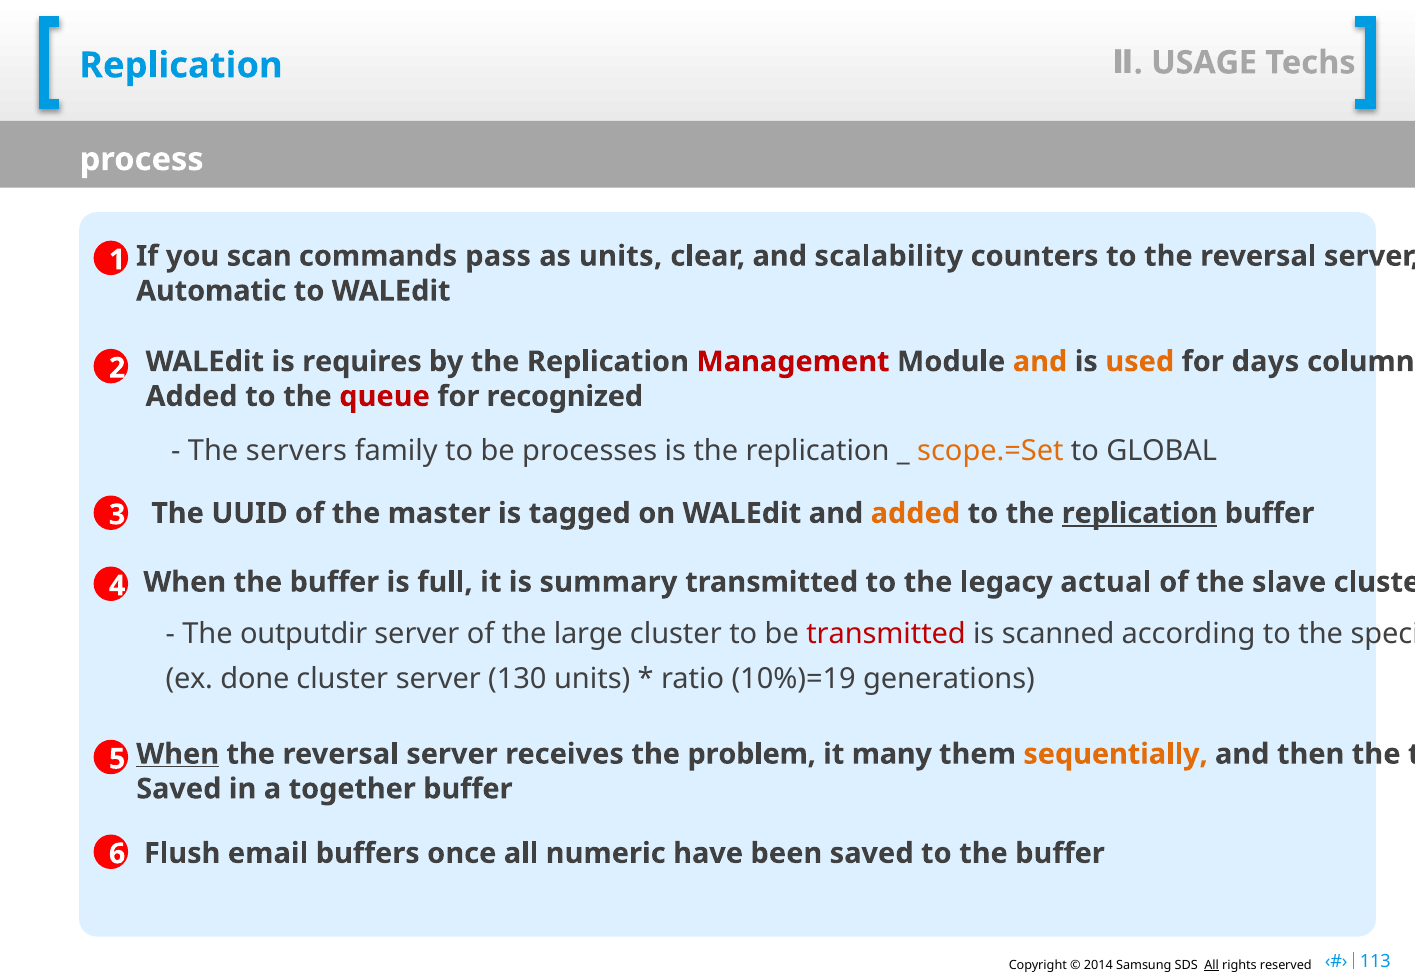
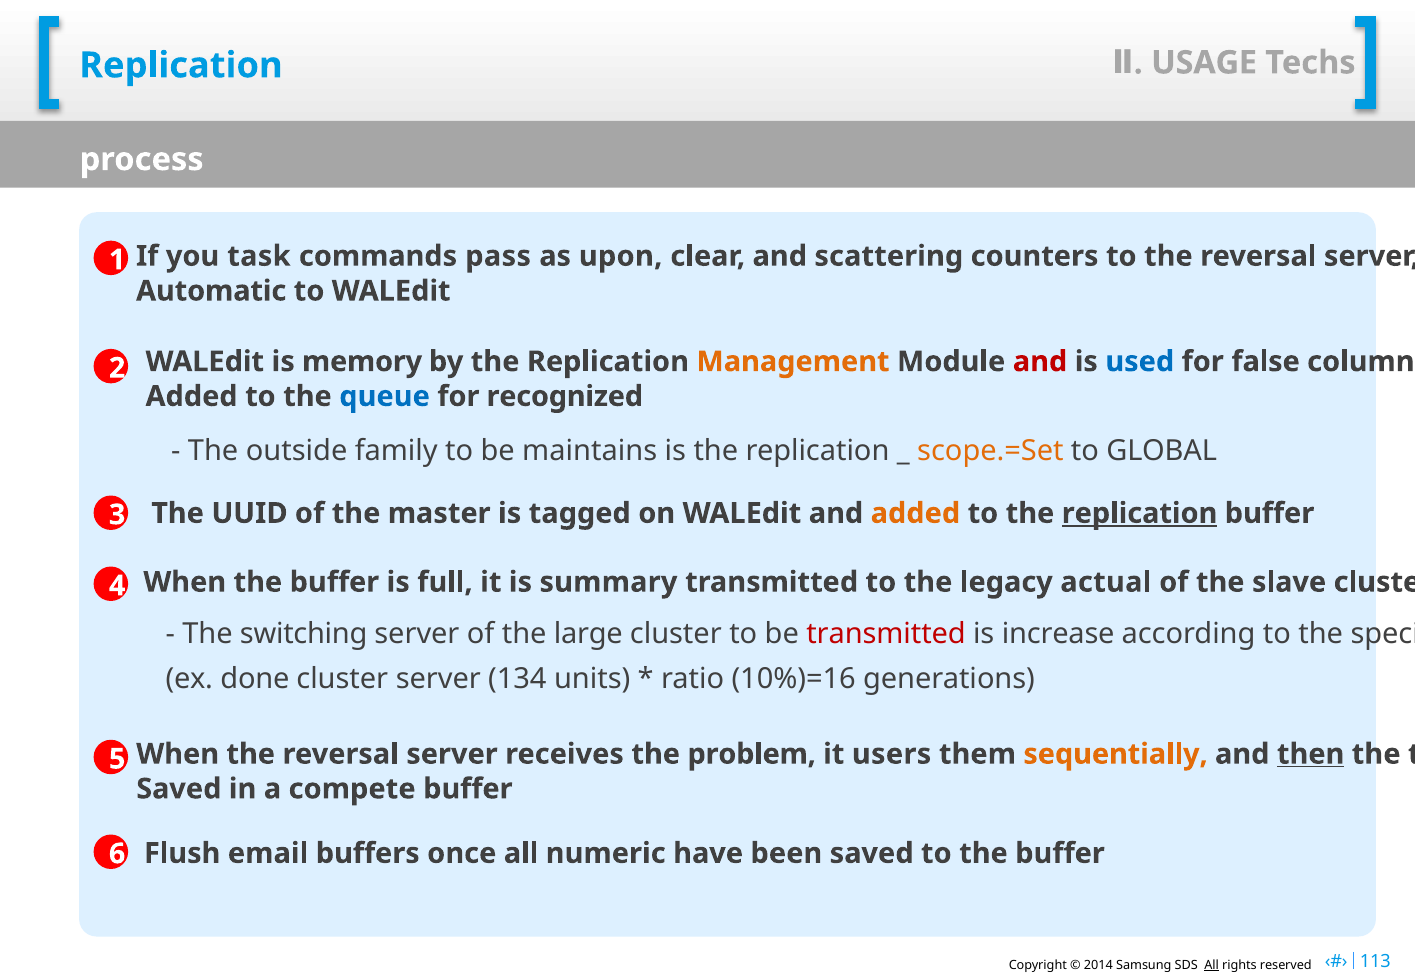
scan: scan -> task
as units: units -> upon
scalability: scalability -> scattering
requires: requires -> memory
Management colour: red -> orange
and at (1040, 362) colour: orange -> red
used at (1140, 362) colour: orange -> blue
days: days -> false
queue colour: red -> blue
servers: servers -> outside
processes: processes -> maintains
outputdir: outputdir -> switching
scanned: scanned -> increase
130: 130 -> 134
10%)=19: 10%)=19 -> 10%)=16
When at (178, 755) underline: present -> none
many: many -> users
then underline: none -> present
together: together -> compete
